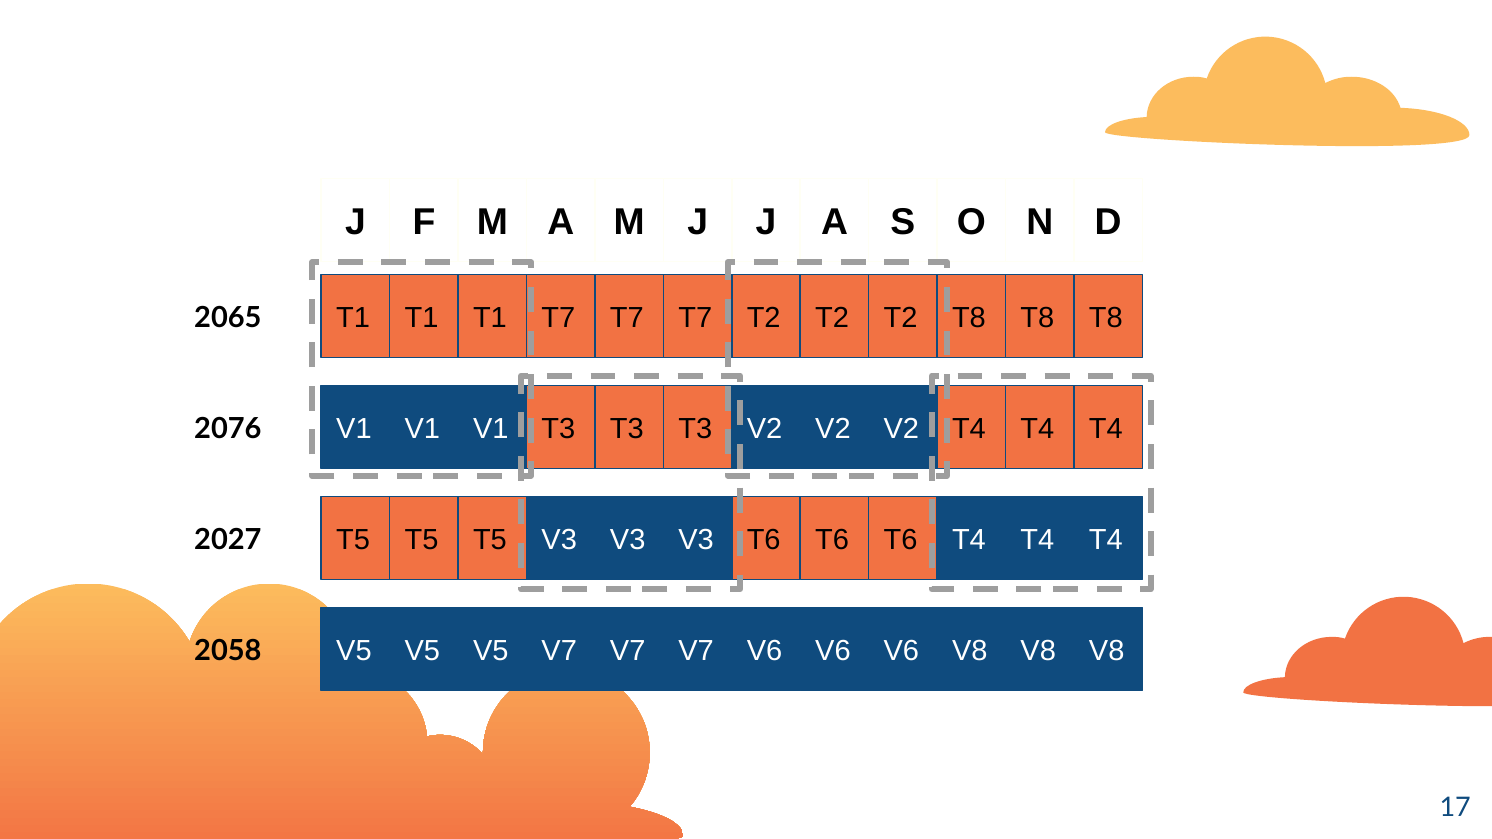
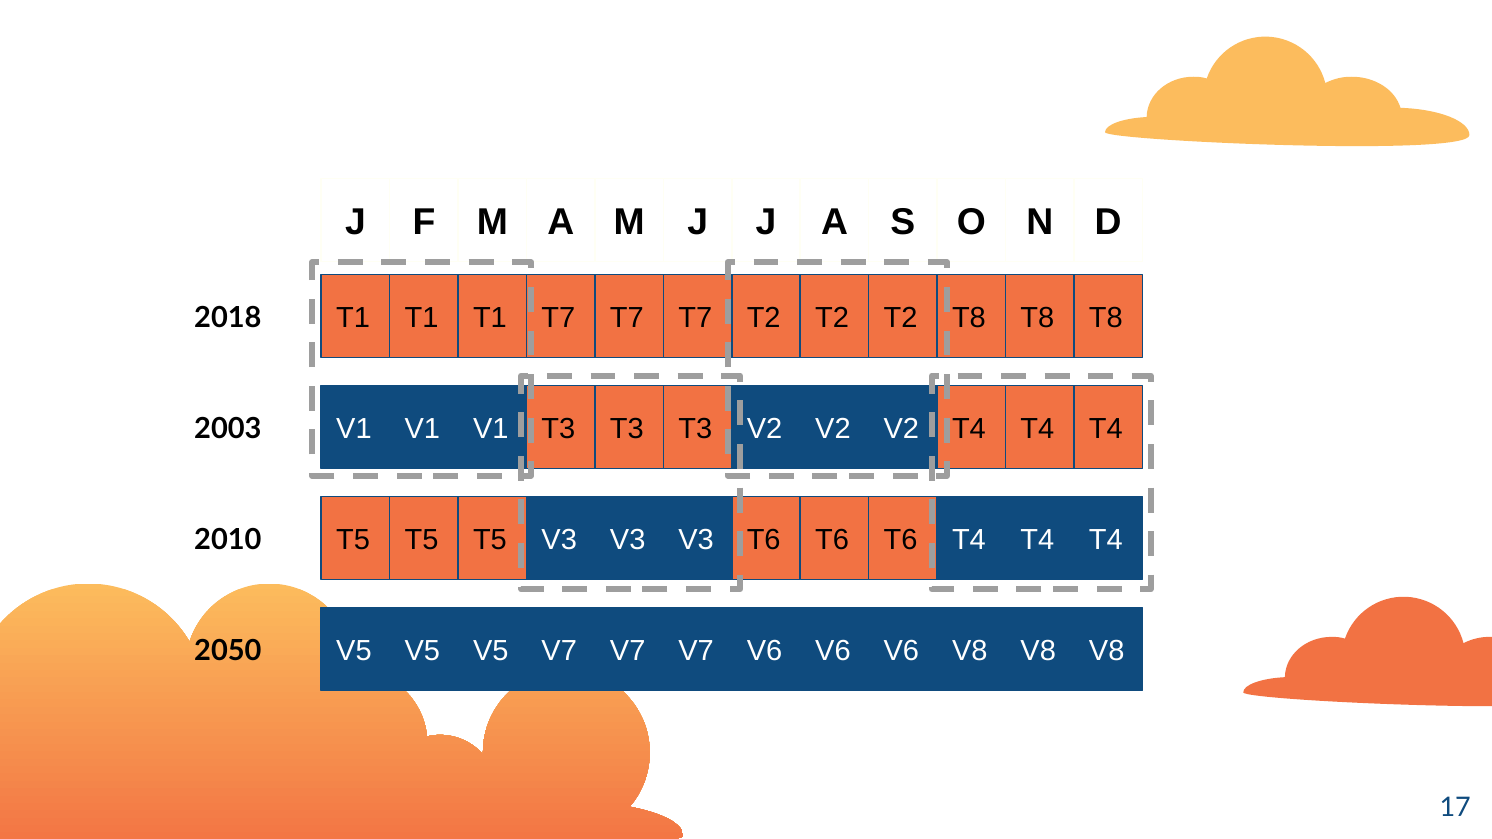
2065: 2065 -> 2018
2076: 2076 -> 2003
2027: 2027 -> 2010
2058: 2058 -> 2050
